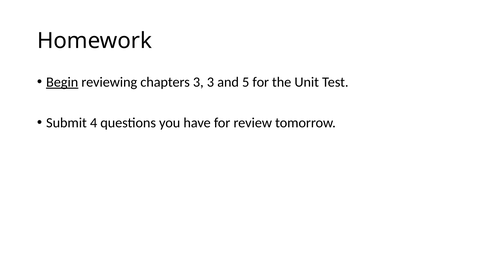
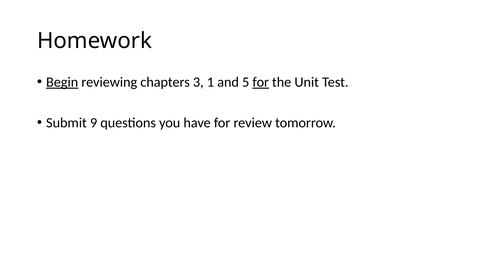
3 3: 3 -> 1
for at (261, 82) underline: none -> present
4: 4 -> 9
